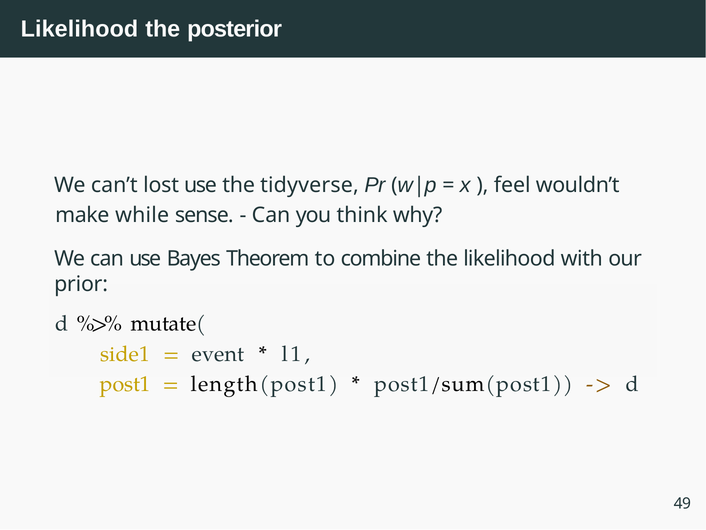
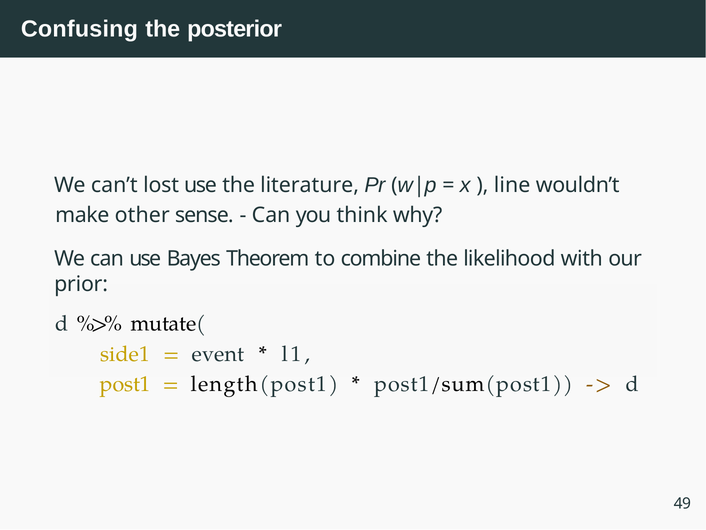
Likelihood at (79, 29): Likelihood -> Confusing
tidyverse: tidyverse -> literature
feel: feel -> line
while: while -> other
